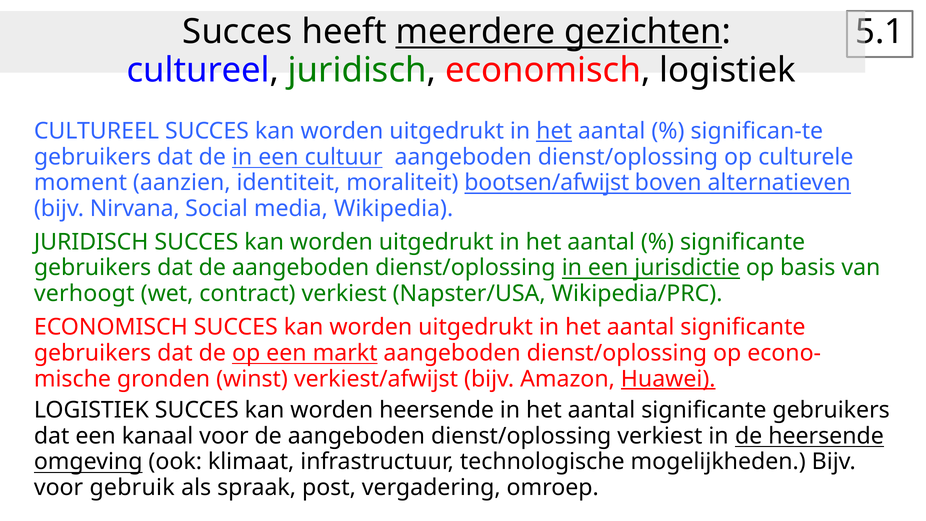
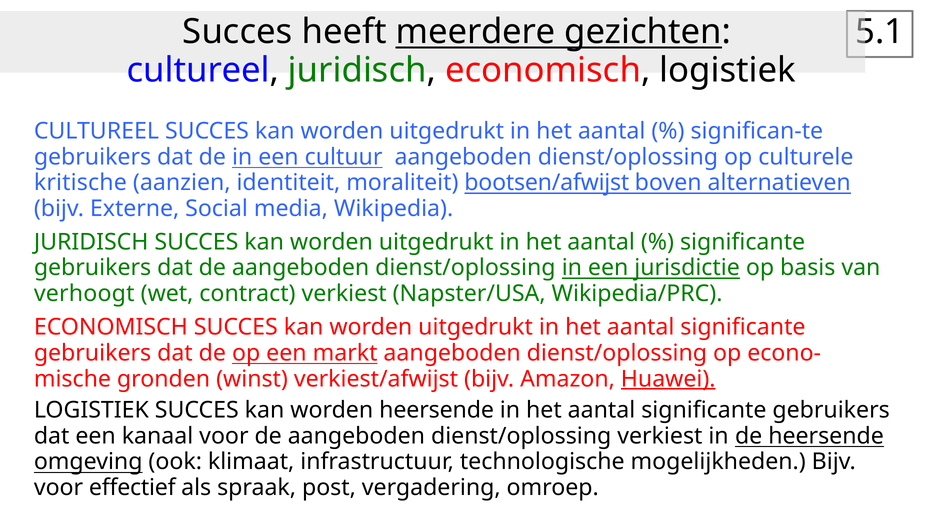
het at (554, 131) underline: present -> none
moment: moment -> kritische
Nirvana: Nirvana -> Externe
gebruik: gebruik -> effectief
